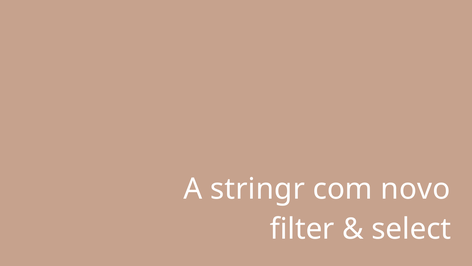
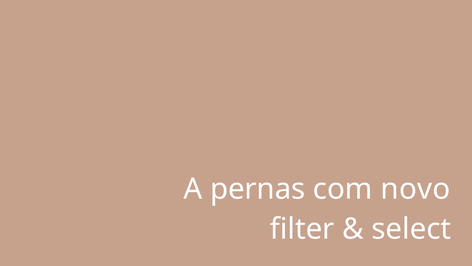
stringr: stringr -> pernas
